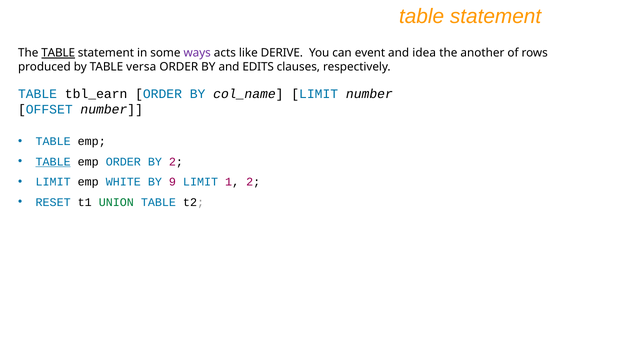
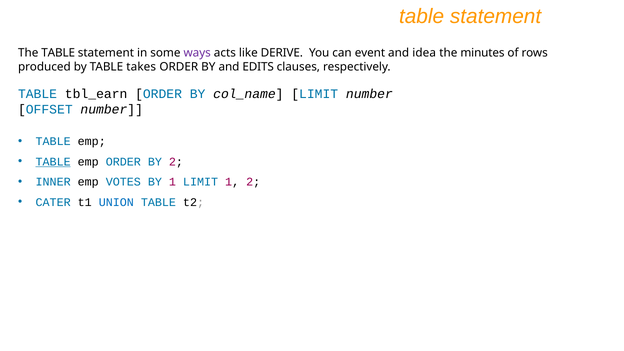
TABLE at (58, 53) underline: present -> none
another: another -> minutes
versa: versa -> takes
LIMIT at (53, 182): LIMIT -> INNER
WHITE: WHITE -> VOTES
BY 9: 9 -> 1
RESET: RESET -> CATER
UNION colour: green -> blue
